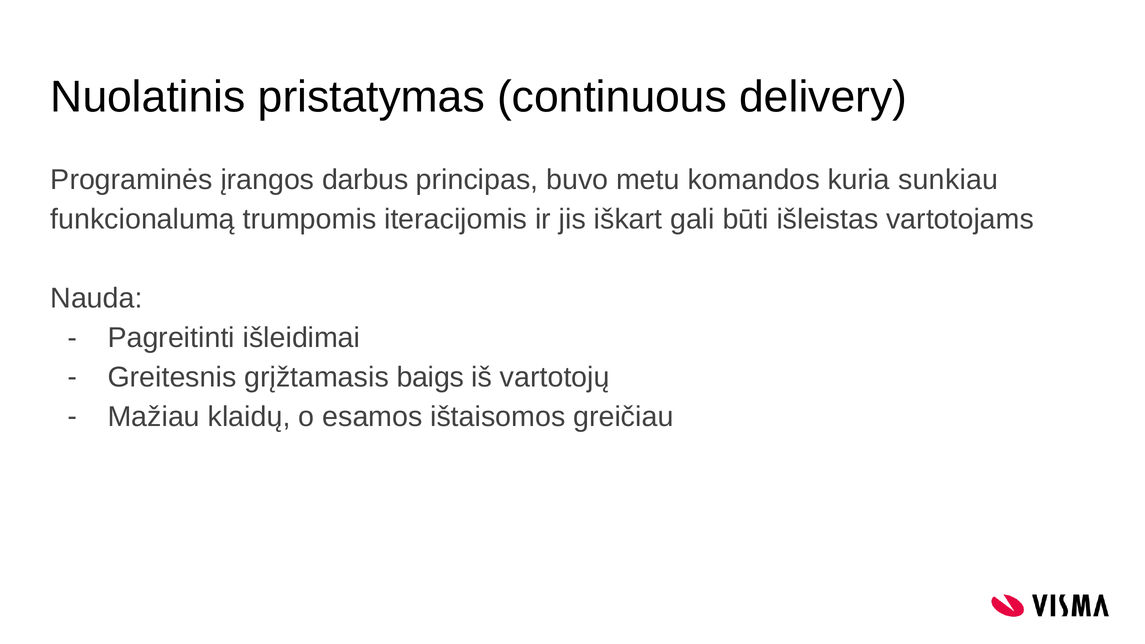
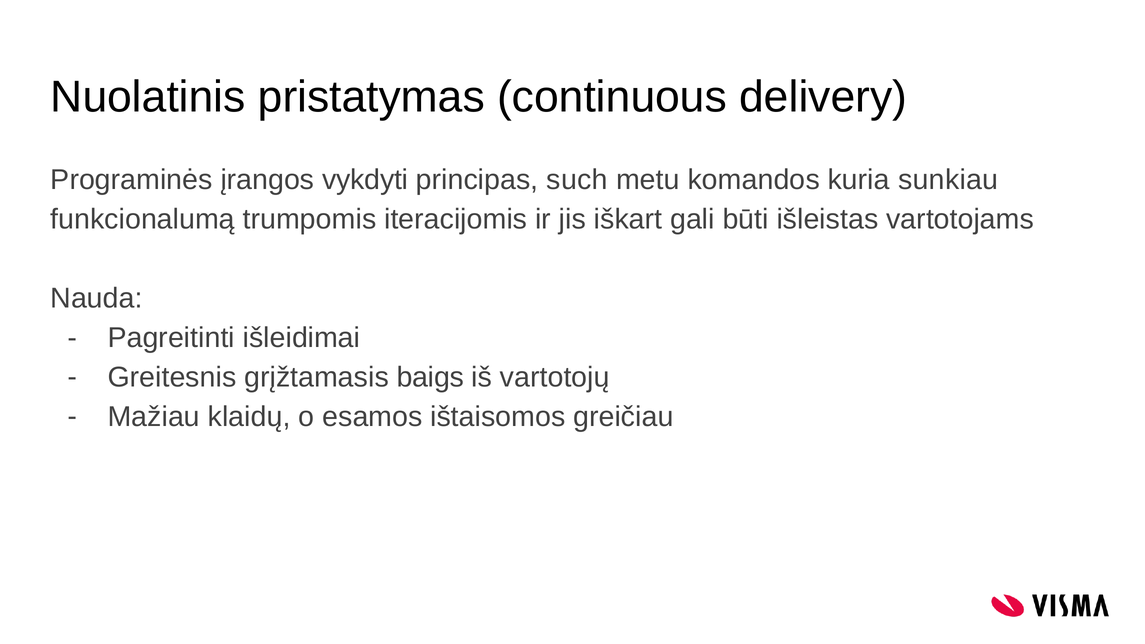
darbus: darbus -> vykdyti
buvo: buvo -> such
